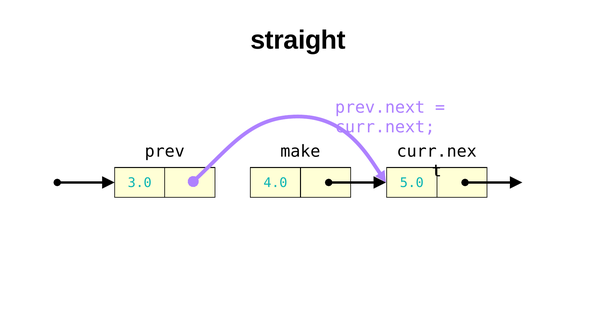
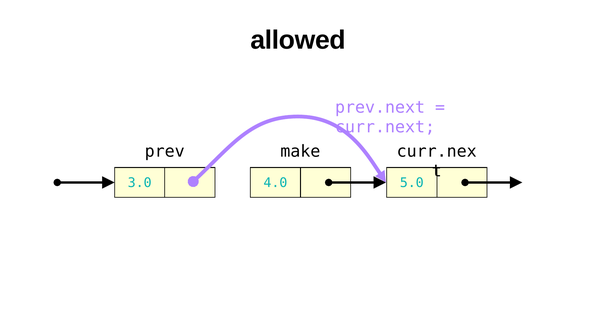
straight: straight -> allowed
